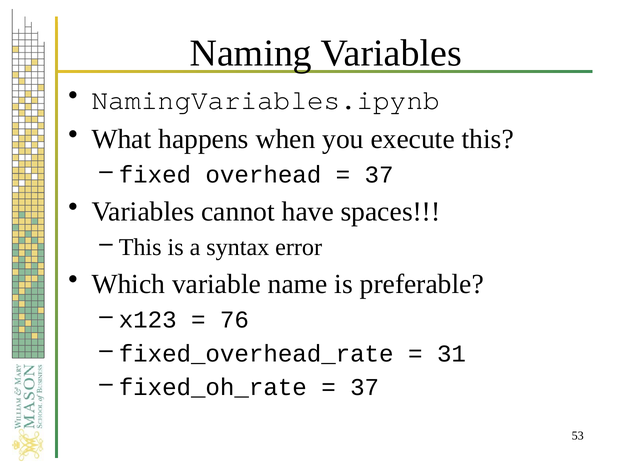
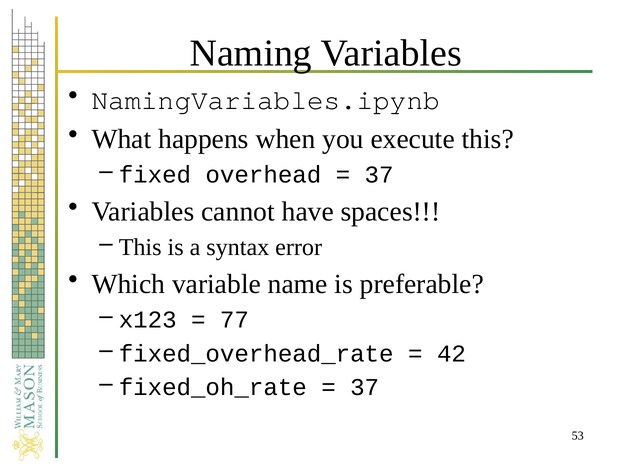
76: 76 -> 77
31: 31 -> 42
